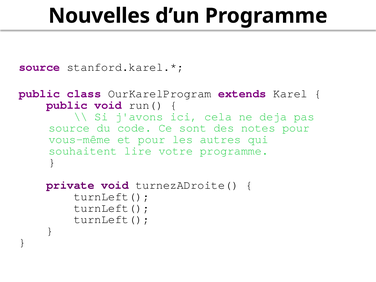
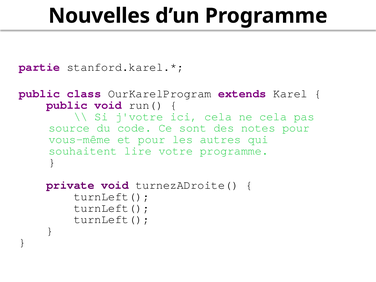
source at (39, 67): source -> partie
j'avons: j'avons -> j'votre
ne deja: deja -> cela
